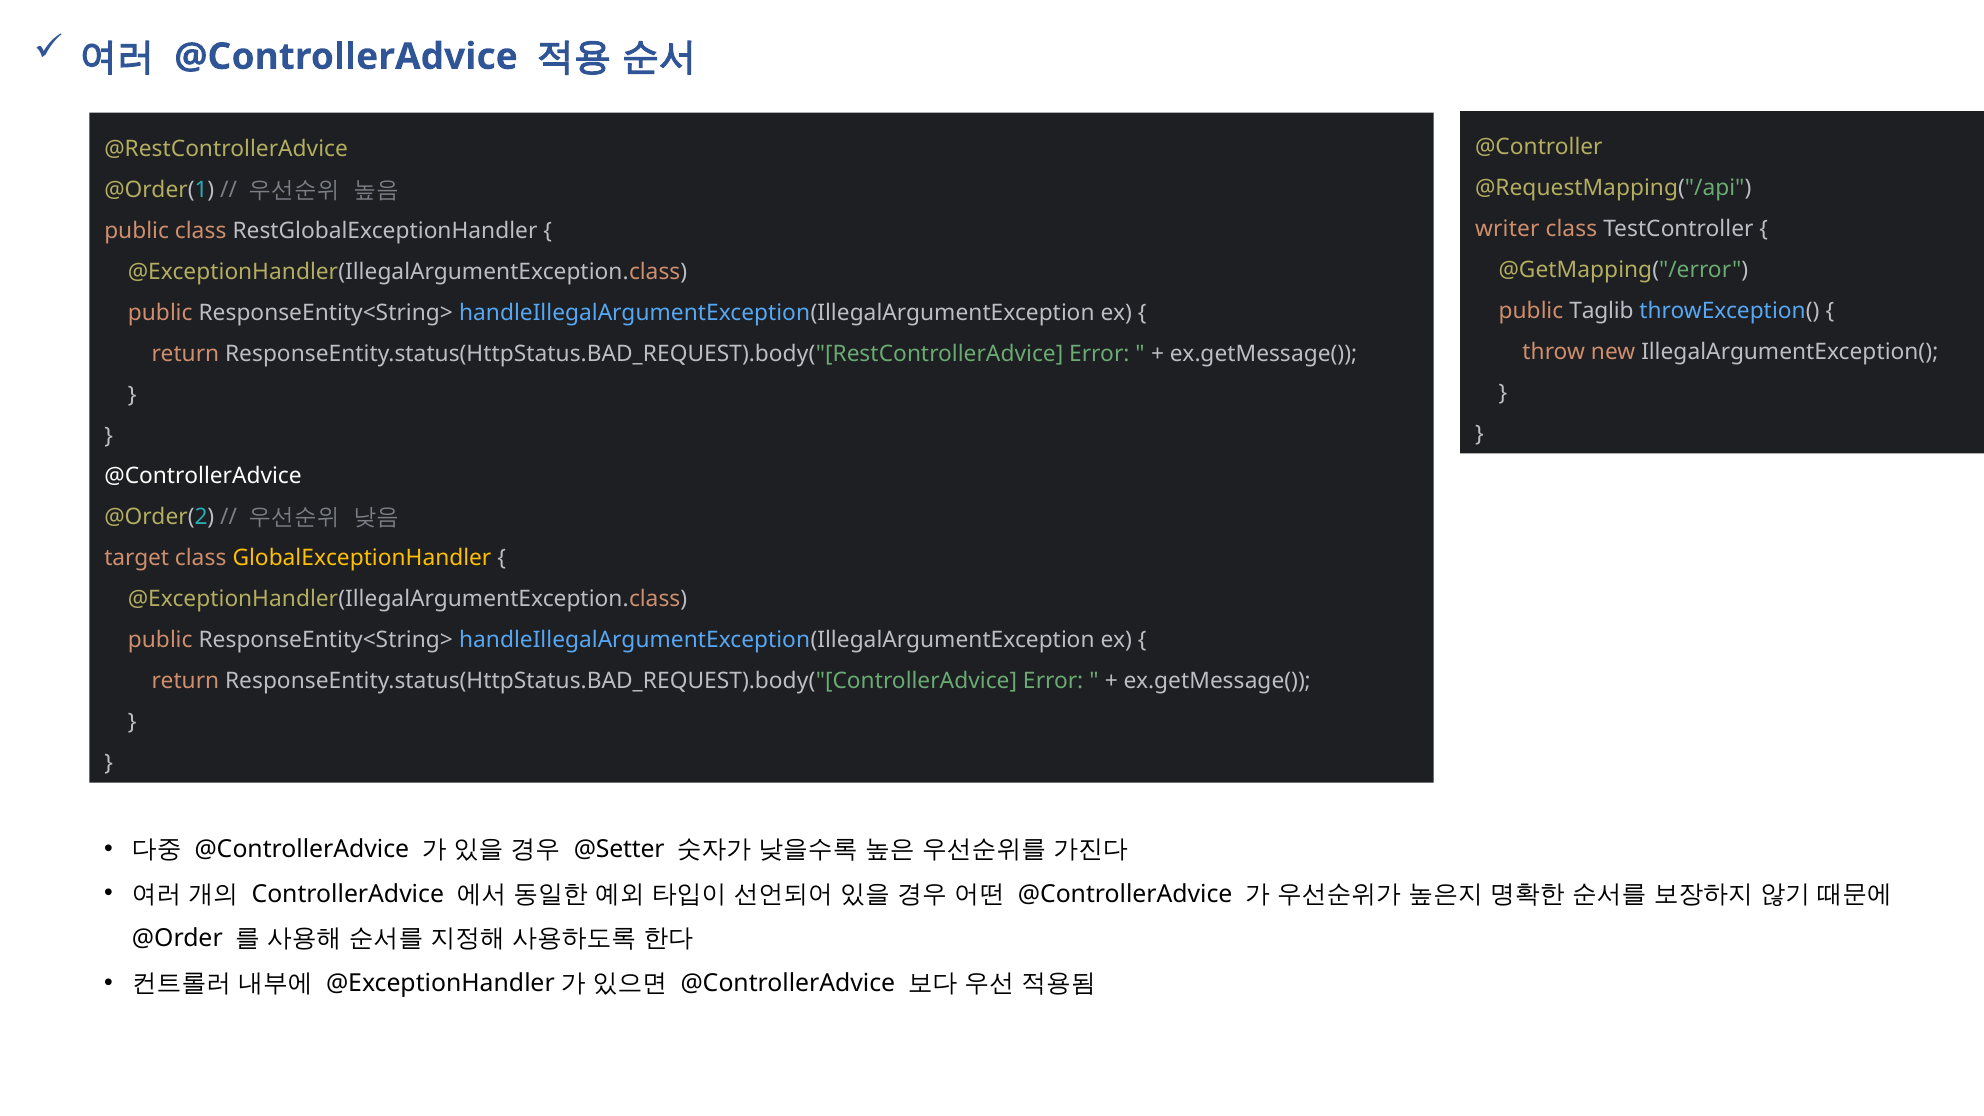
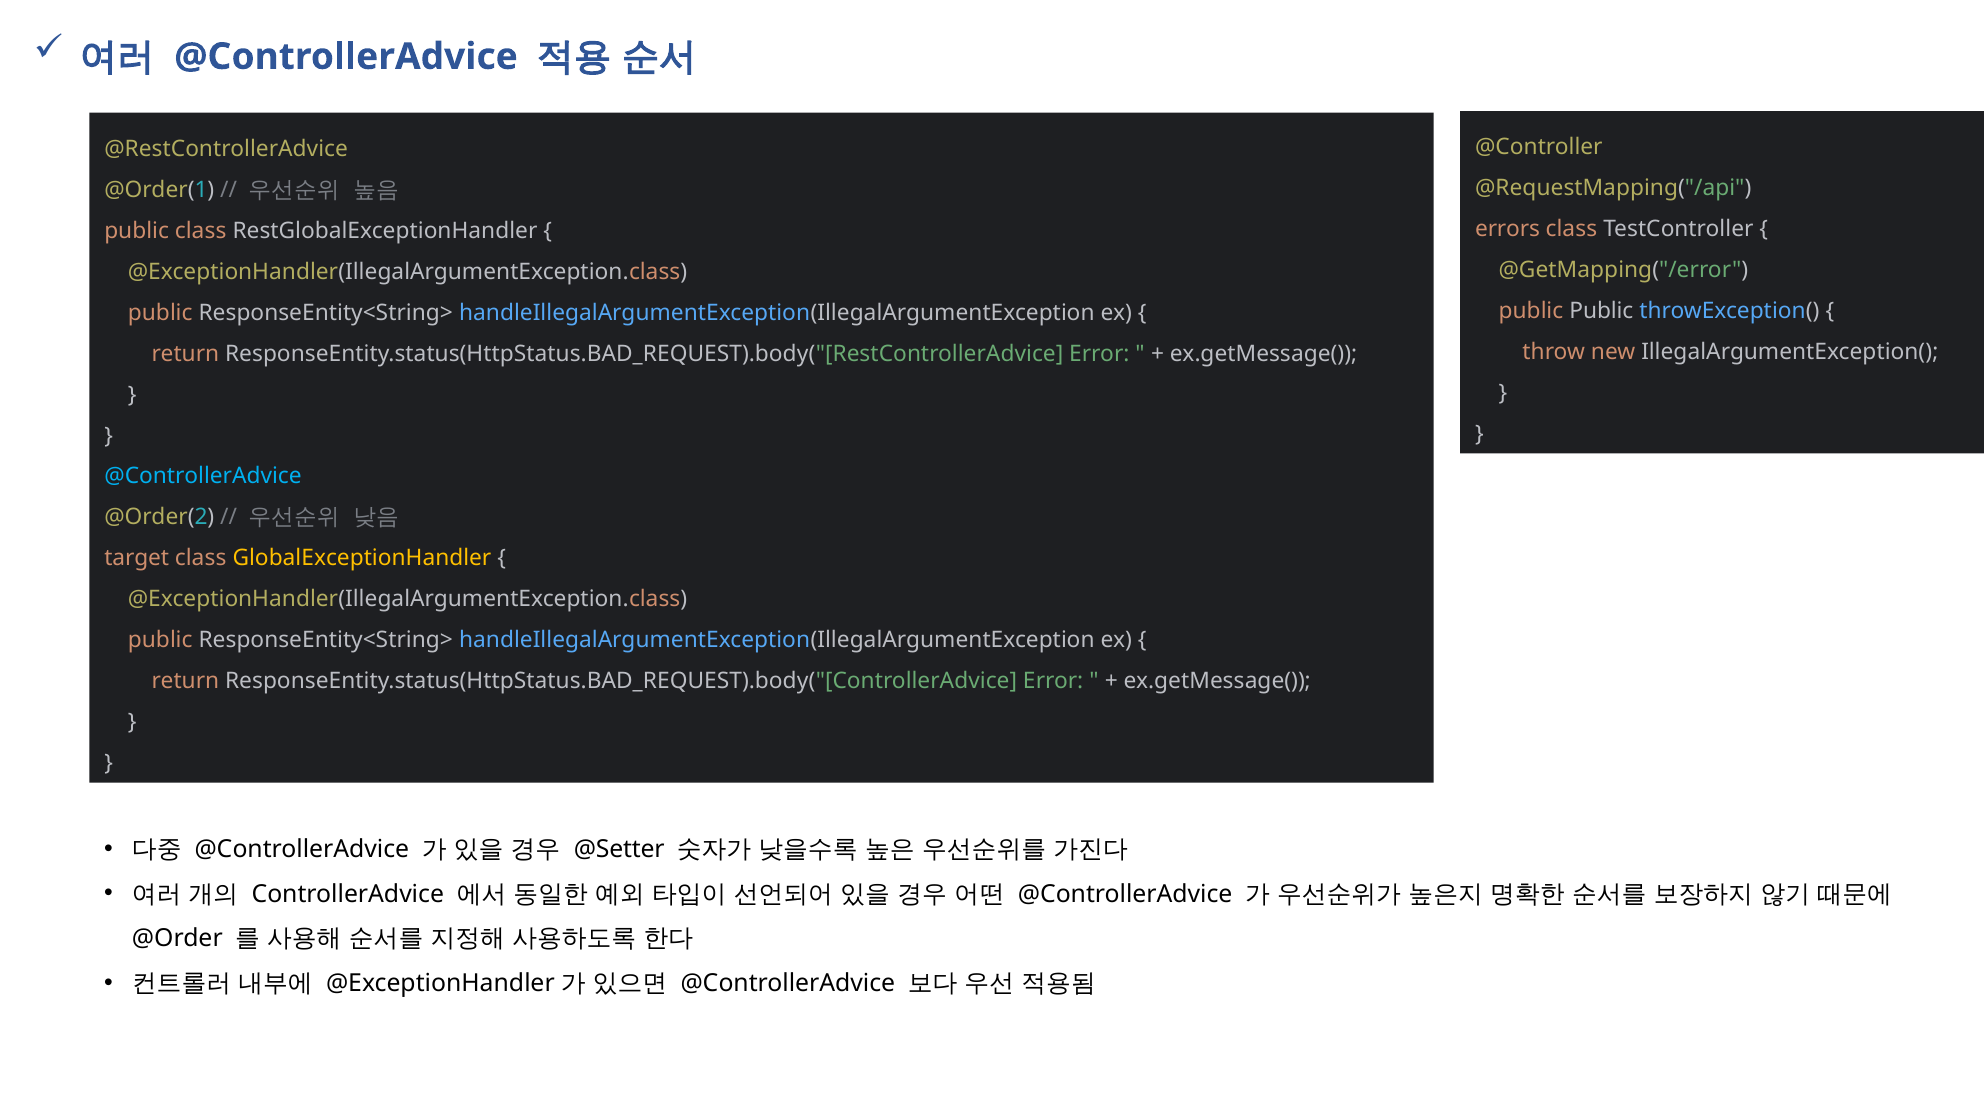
writer: writer -> errors
public Taglib: Taglib -> Public
@ControllerAdvice at (203, 476) colour: white -> light blue
